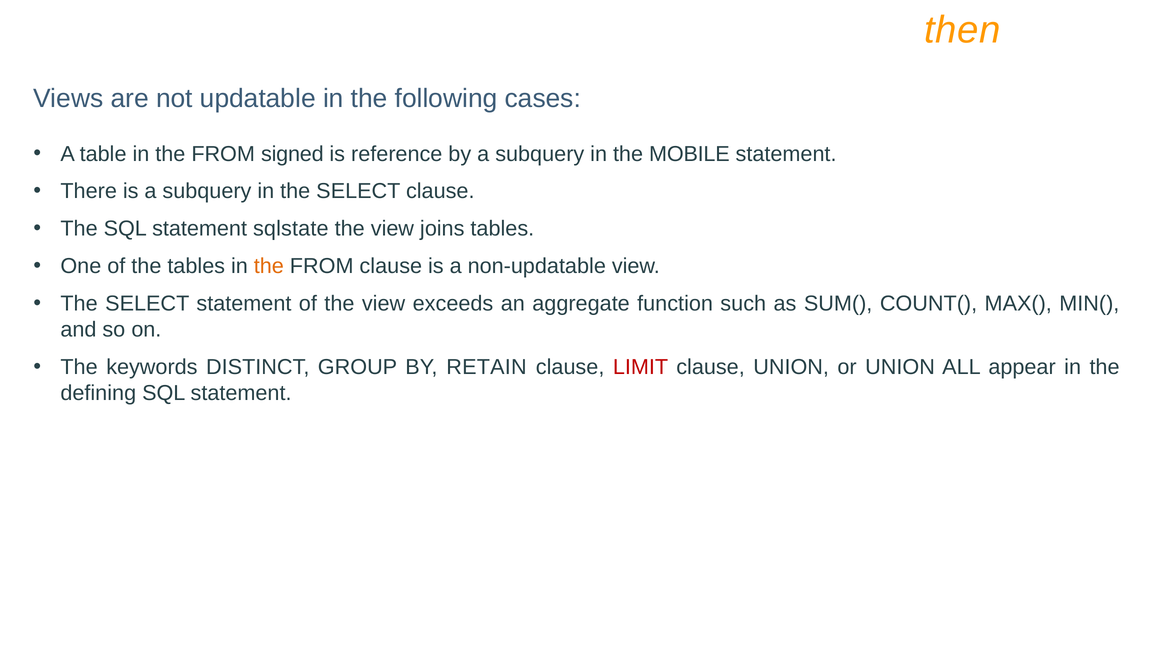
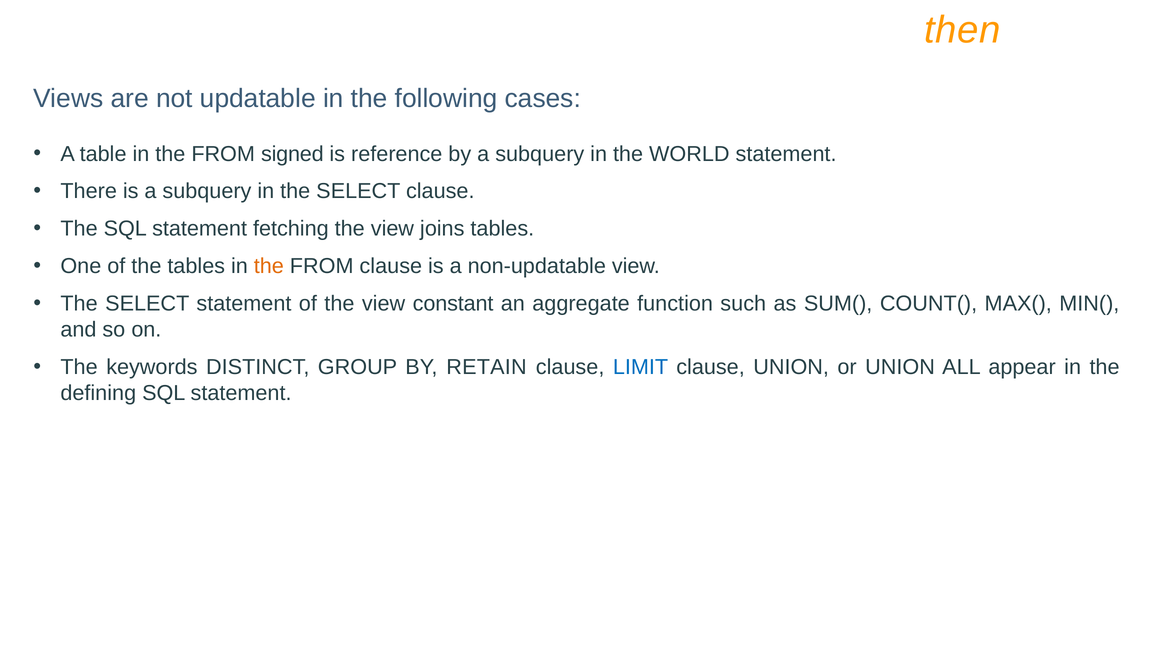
MOBILE: MOBILE -> WORLD
sqlstate: sqlstate -> fetching
exceeds: exceeds -> constant
LIMIT colour: red -> blue
